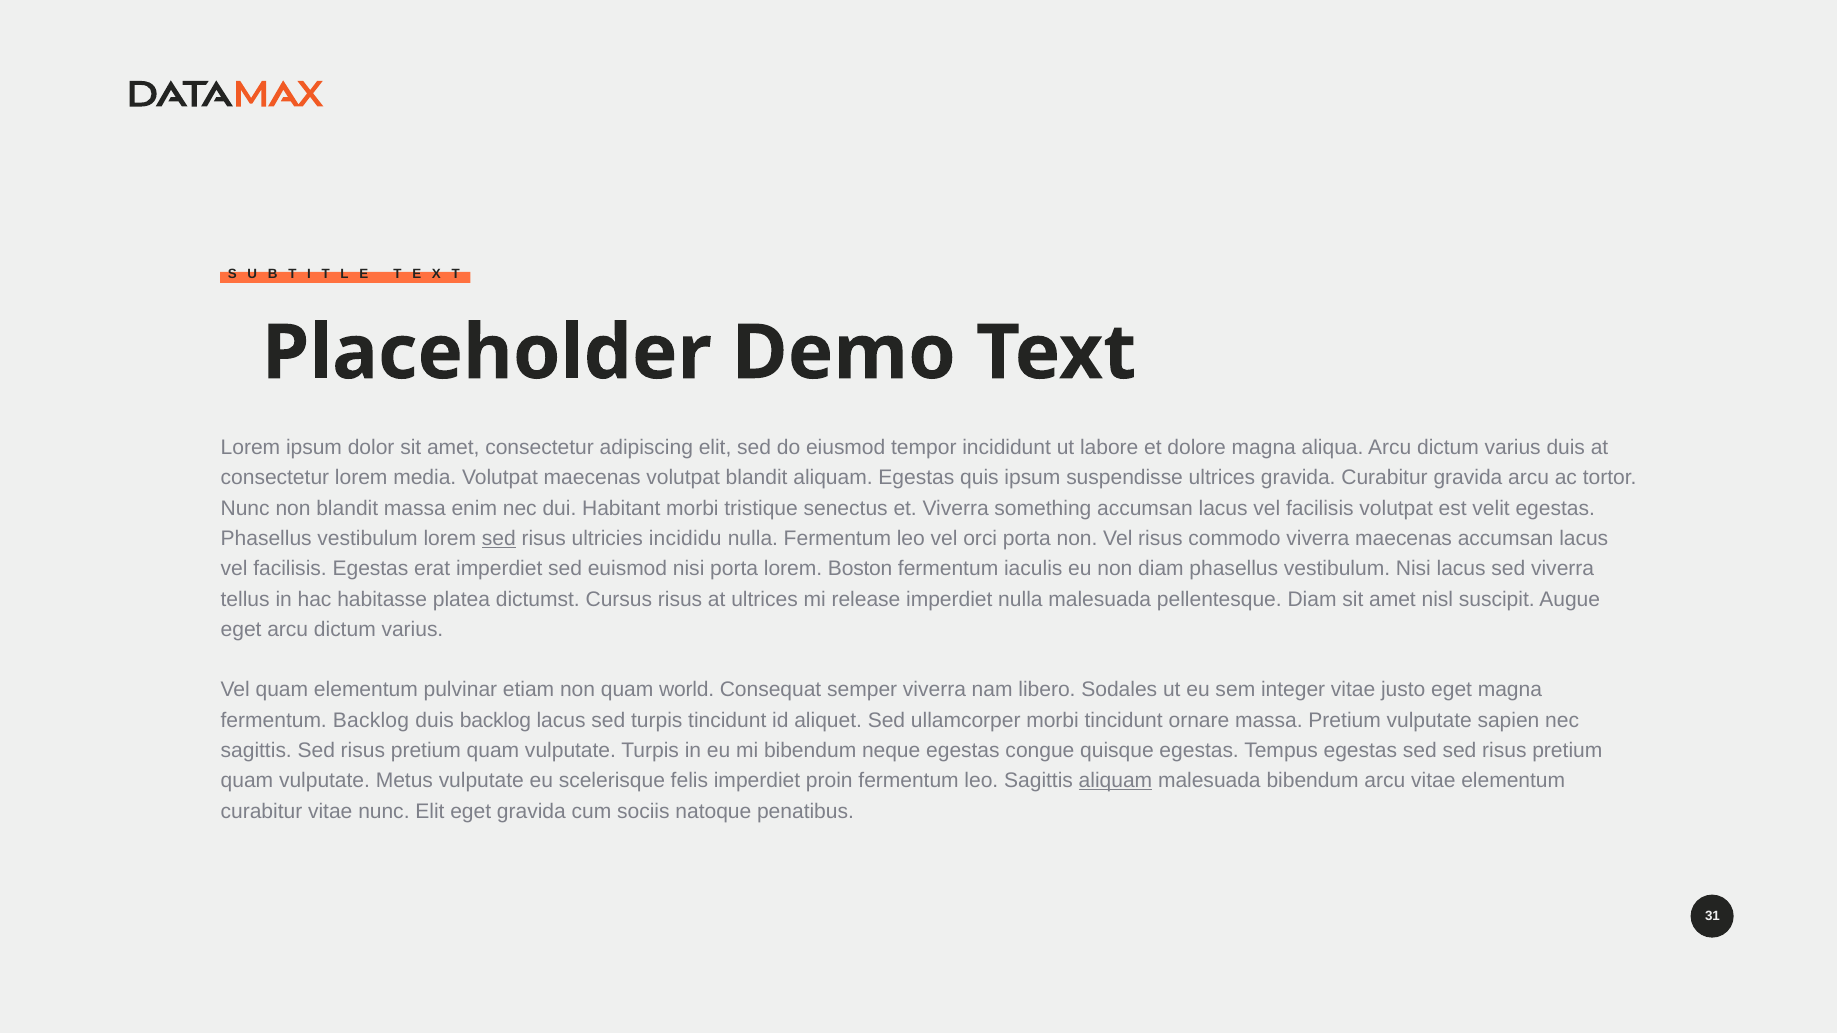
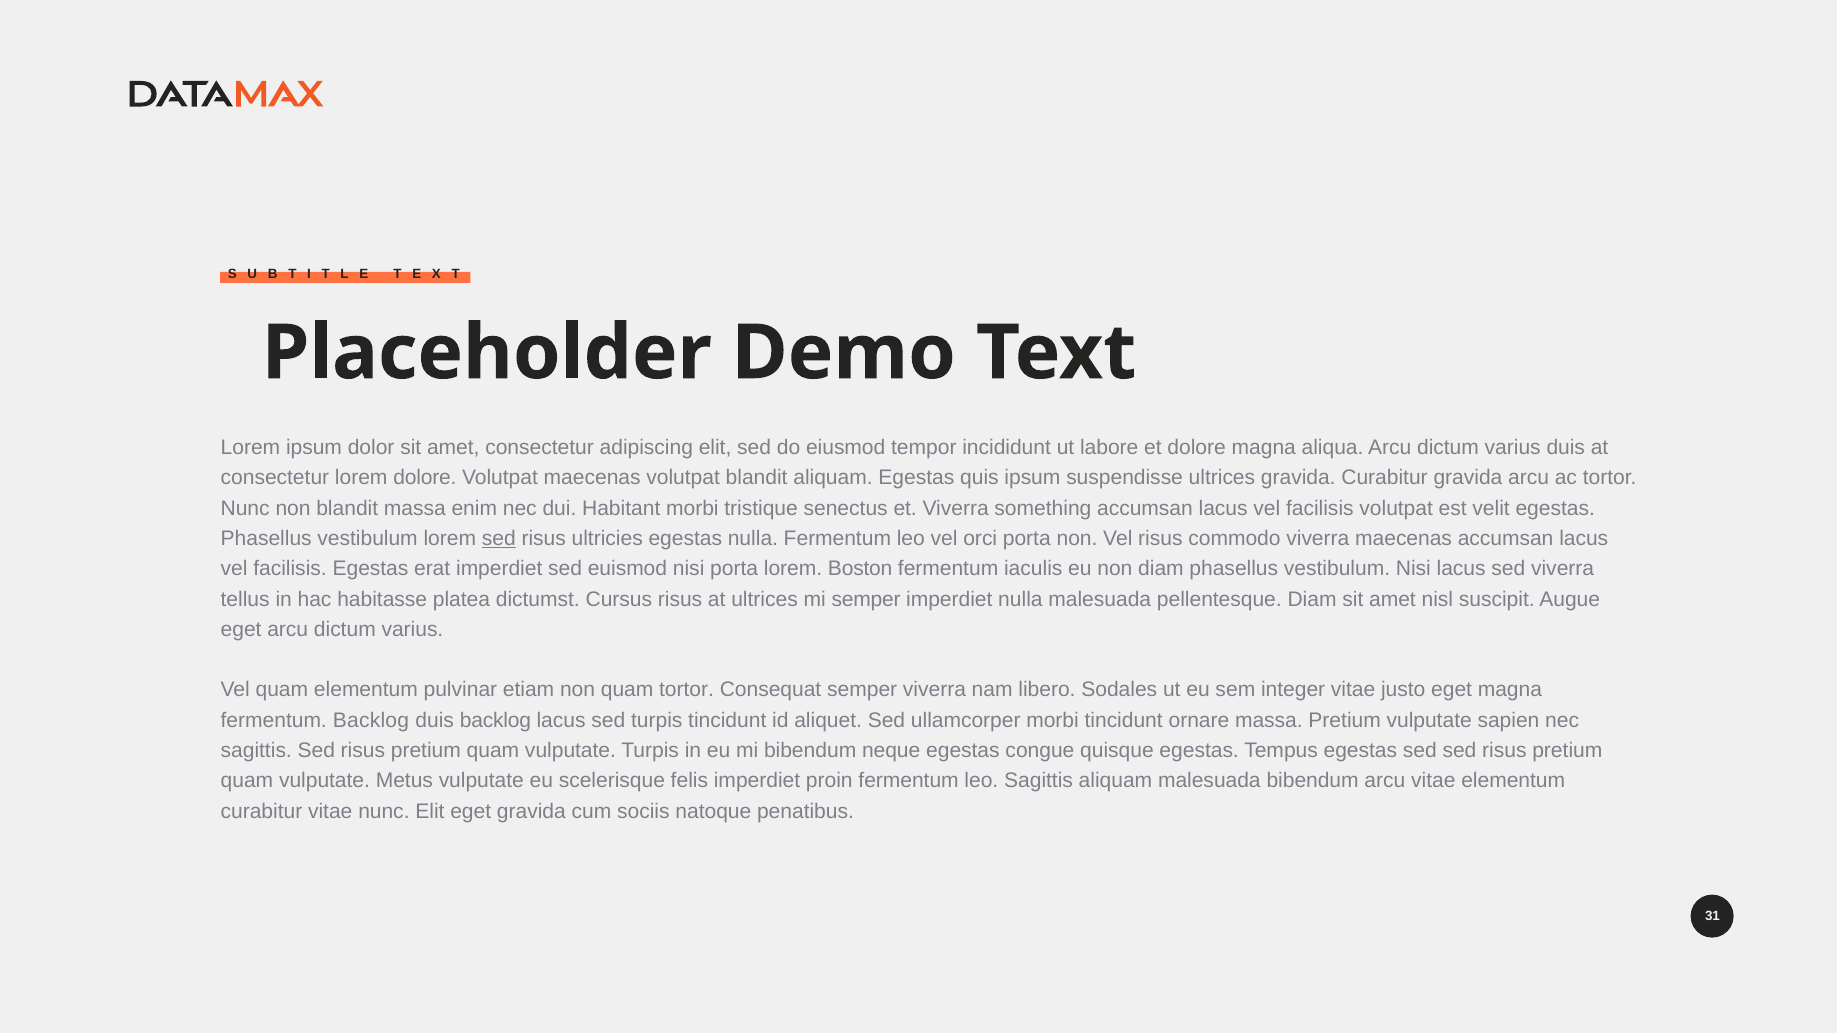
lorem media: media -> dolore
ultricies incididu: incididu -> egestas
mi release: release -> semper
quam world: world -> tortor
aliquam at (1115, 781) underline: present -> none
